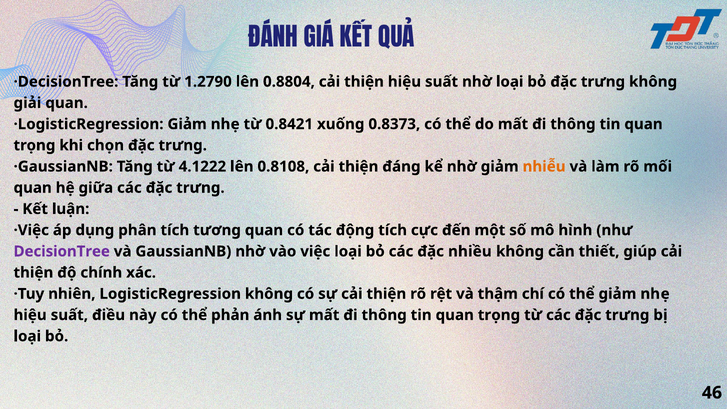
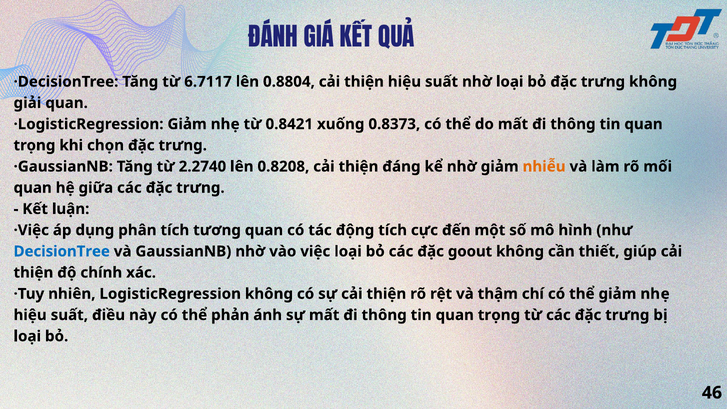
1.2790: 1.2790 -> 6.7117
4.1222: 4.1222 -> 2.2740
0.8108: 0.8108 -> 0.8208
DecisionTree colour: purple -> blue
nhiều: nhiều -> goout
